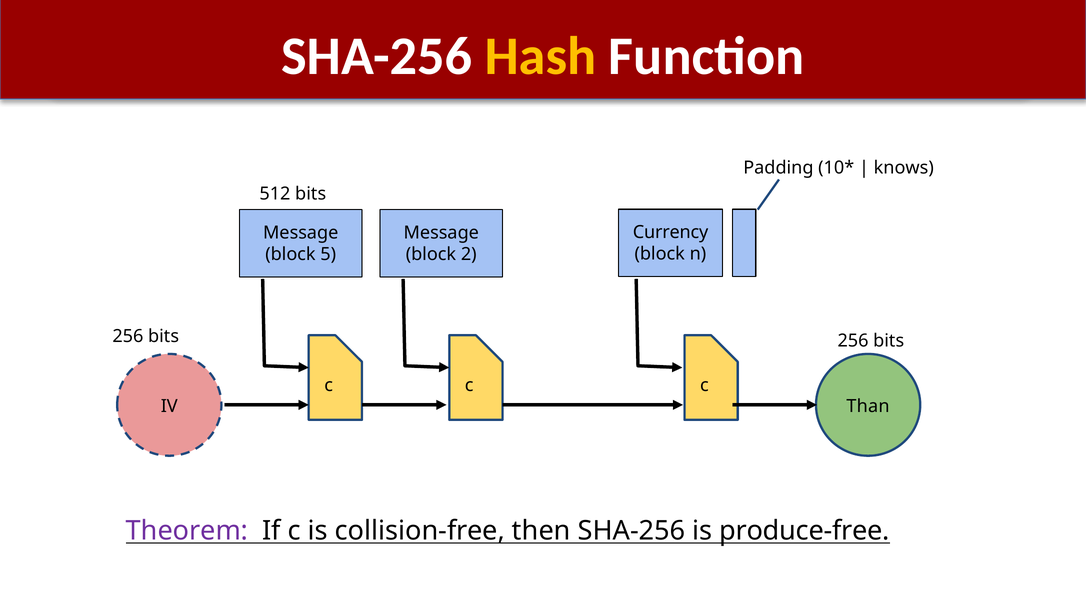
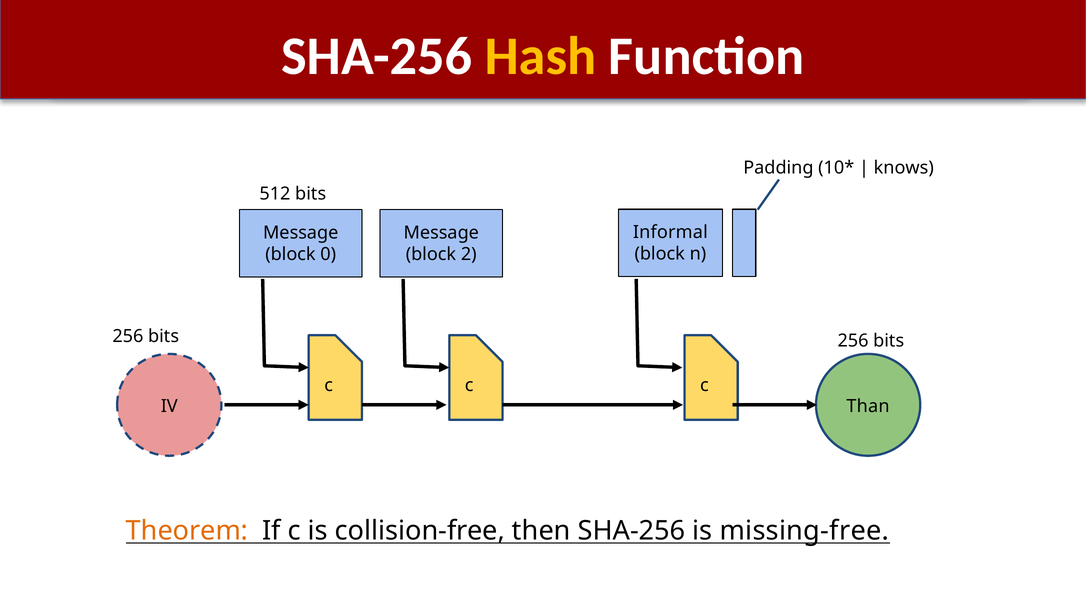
Currency: Currency -> Informal
5: 5 -> 0
Theorem colour: purple -> orange
produce-free: produce-free -> missing-free
